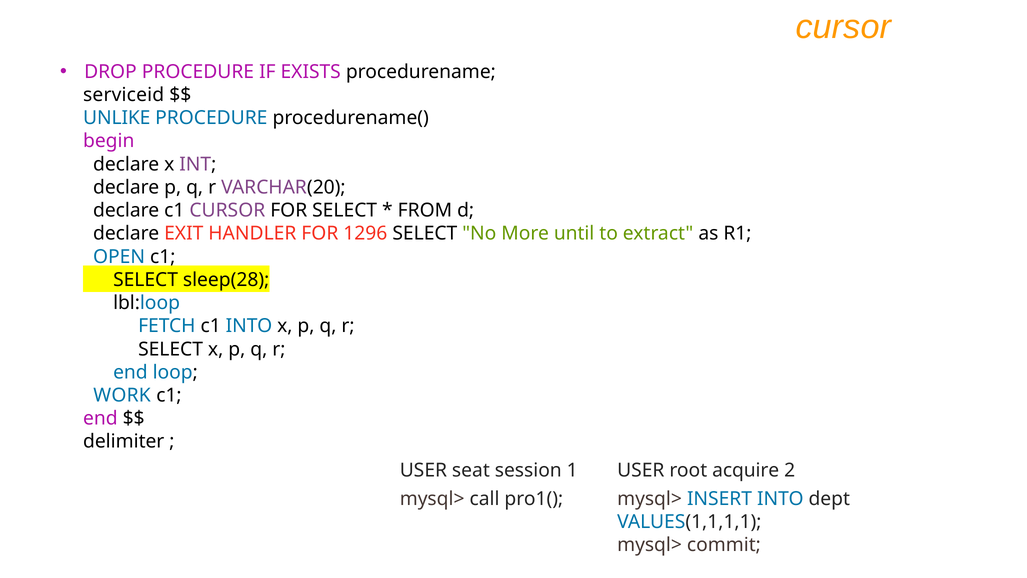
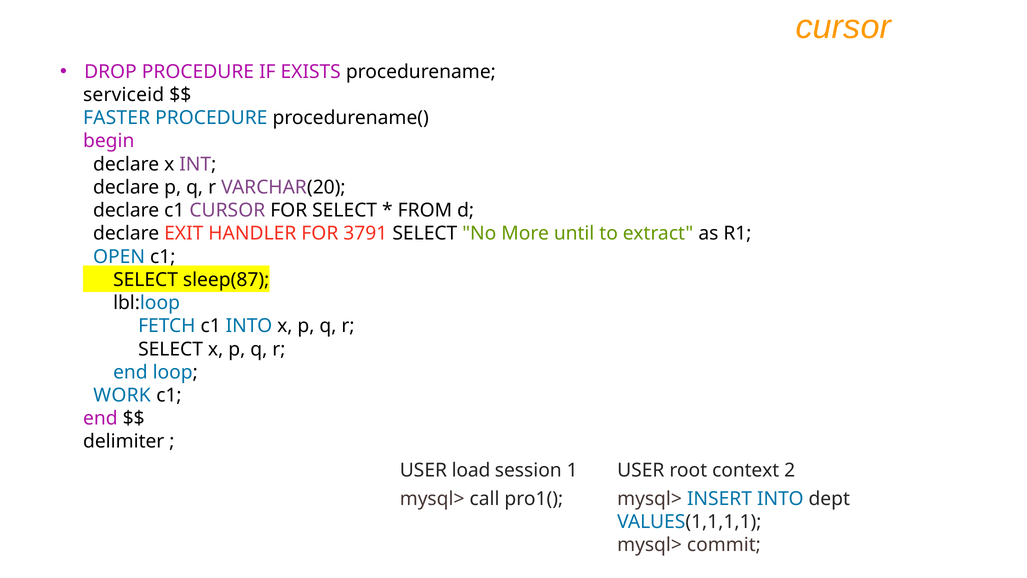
UNLIKE: UNLIKE -> FASTER
1296: 1296 -> 3791
sleep(28: sleep(28 -> sleep(87
seat: seat -> load
acquire: acquire -> context
